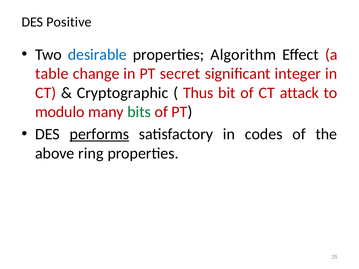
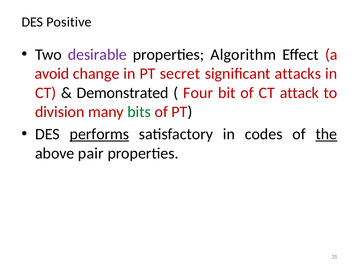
desirable colour: blue -> purple
table: table -> avoid
integer: integer -> attacks
Cryptographic: Cryptographic -> Demonstrated
Thus: Thus -> Four
modulo: modulo -> division
the underline: none -> present
ring: ring -> pair
